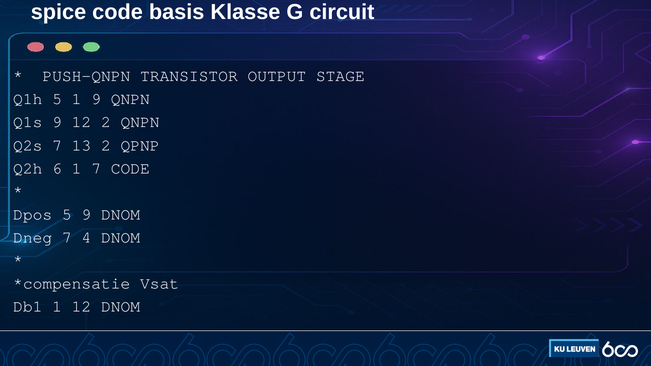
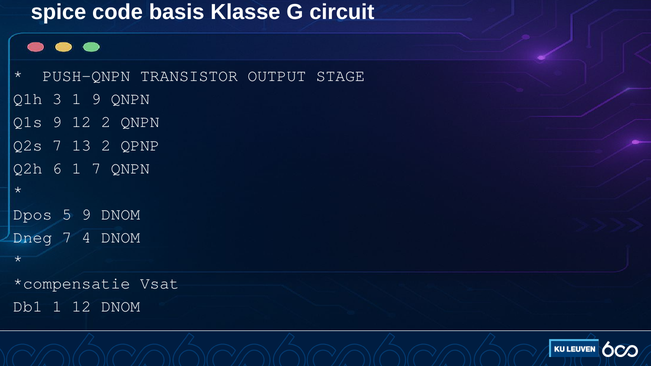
Q1h 5: 5 -> 3
7 CODE: CODE -> QNPN
